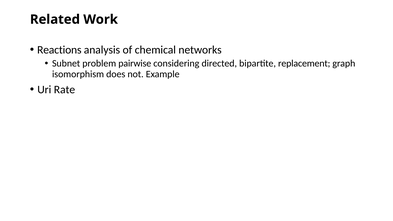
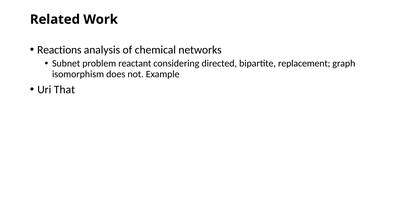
pairwise: pairwise -> reactant
Rate: Rate -> That
